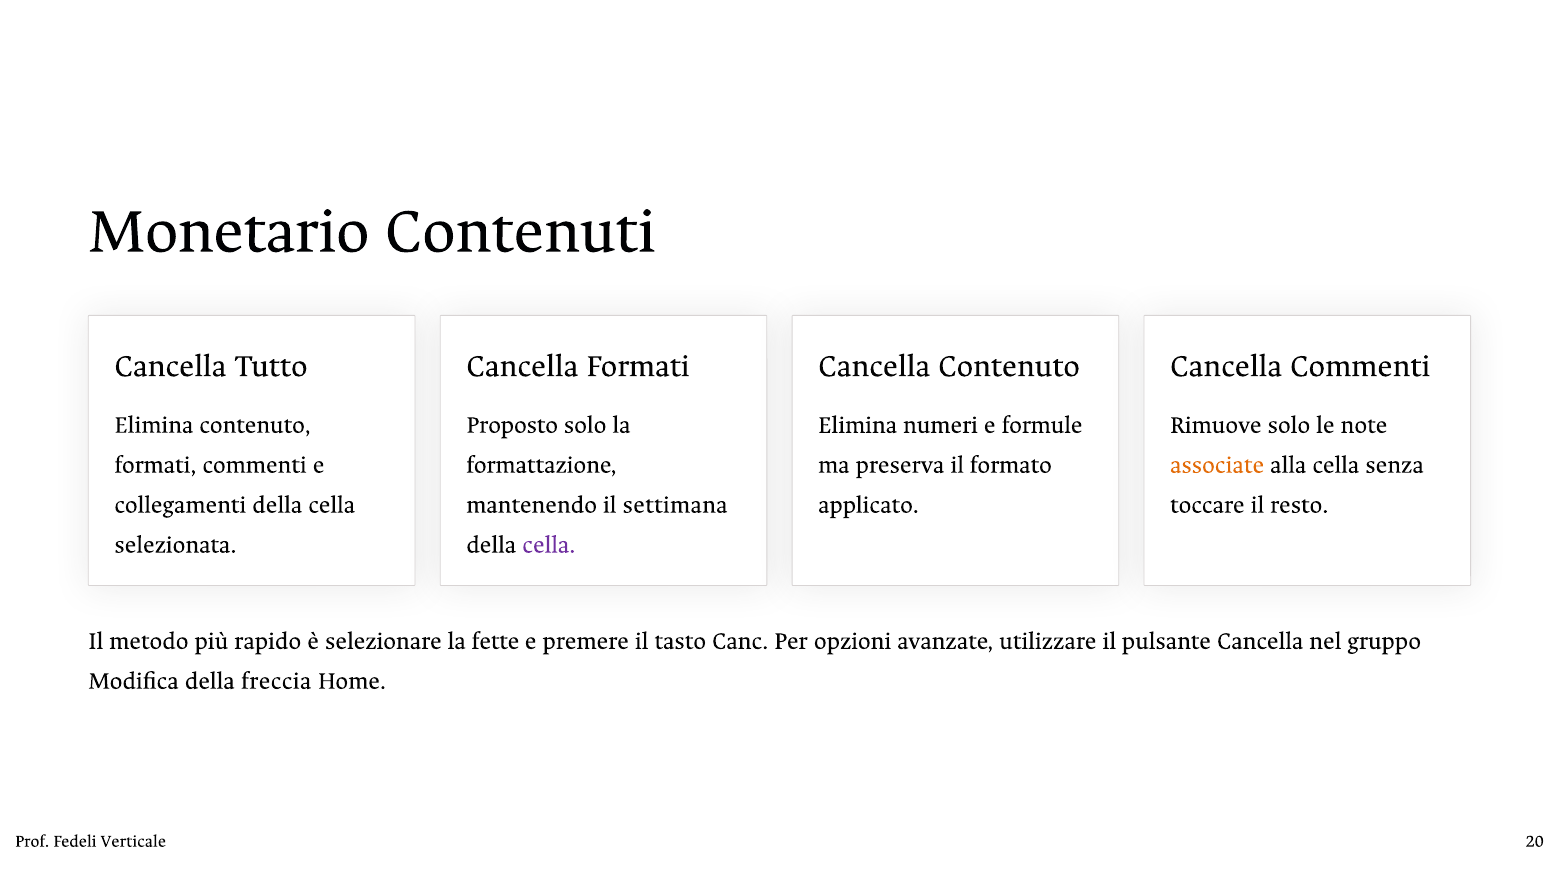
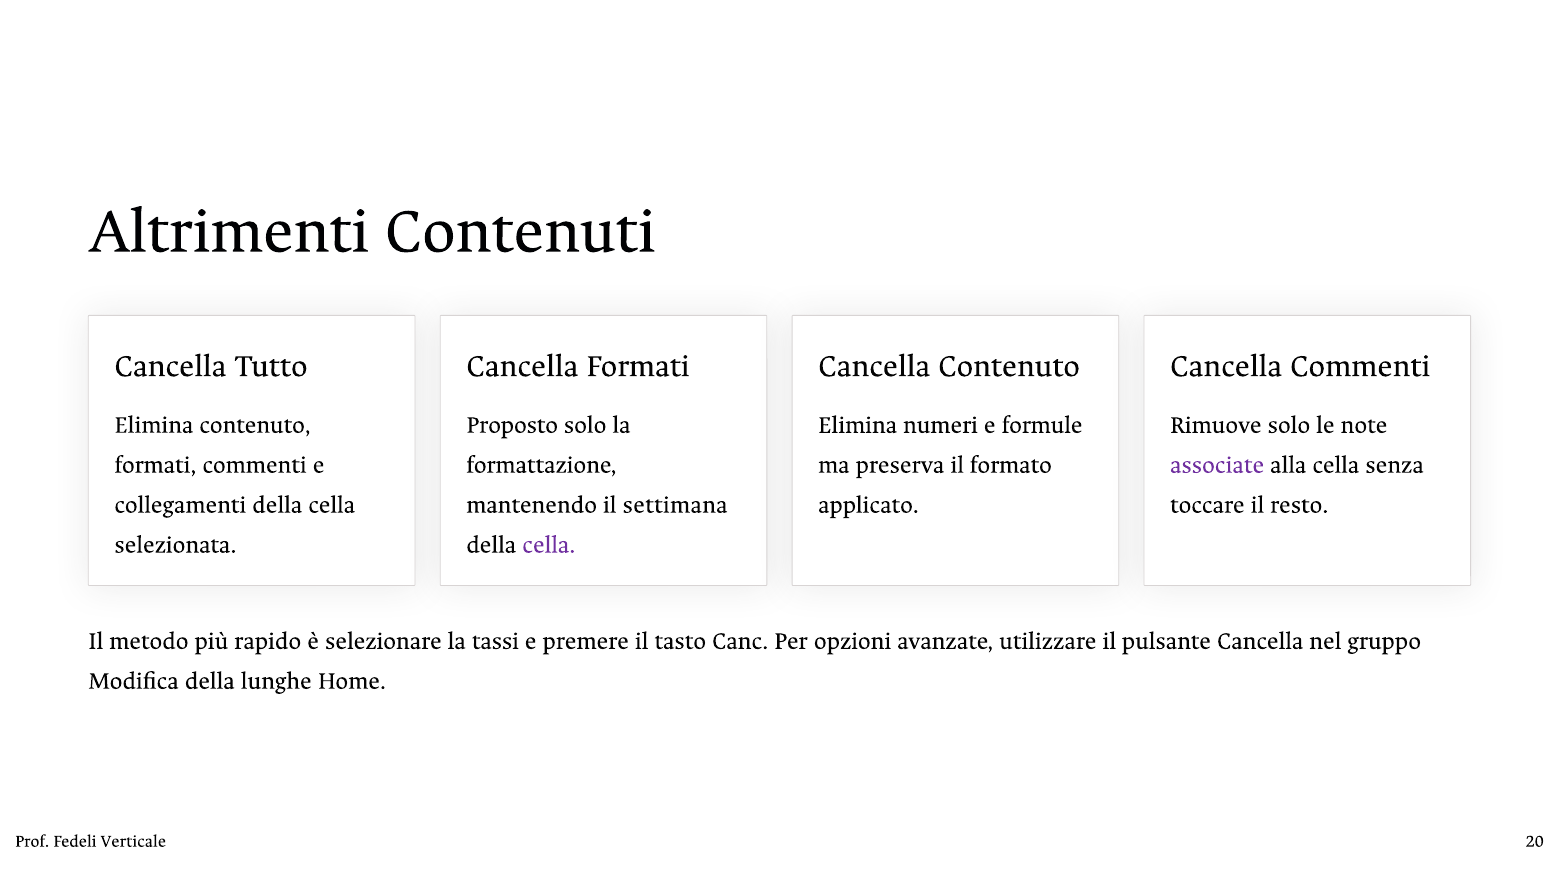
Monetario: Monetario -> Altrimenti
associate colour: orange -> purple
fette: fette -> tassi
freccia: freccia -> lunghe
